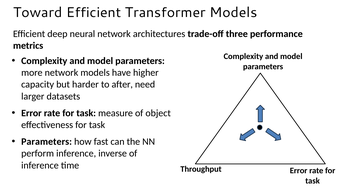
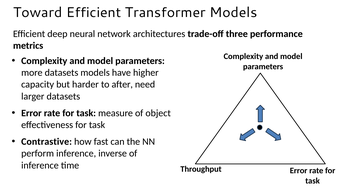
more network: network -> datasets
Parameters at (47, 142): Parameters -> Contrastive
